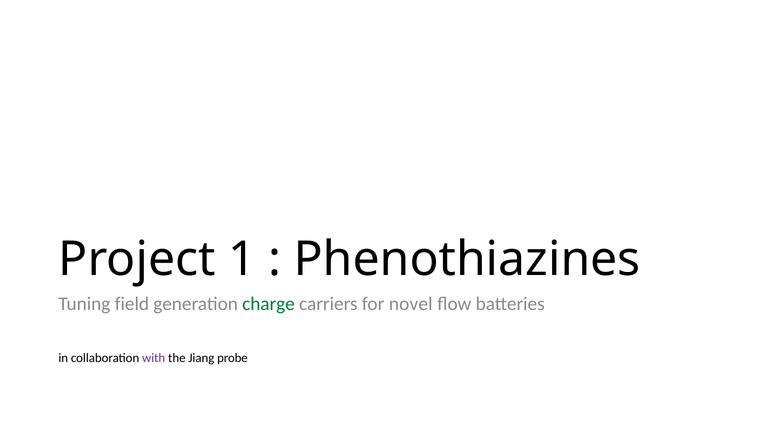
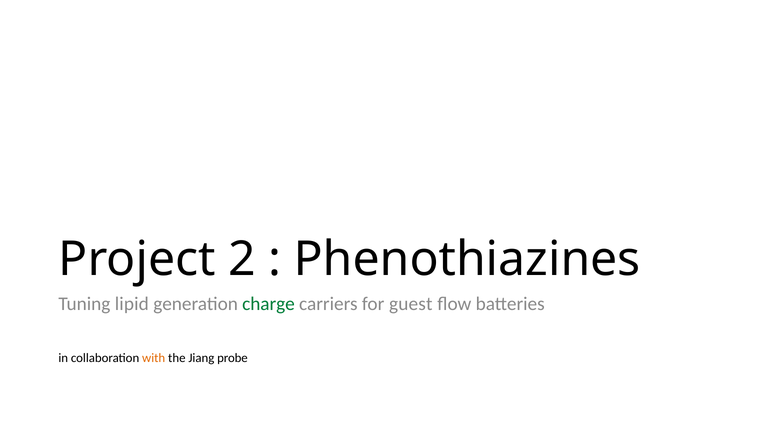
1: 1 -> 2
field: field -> lipid
novel: novel -> guest
with colour: purple -> orange
